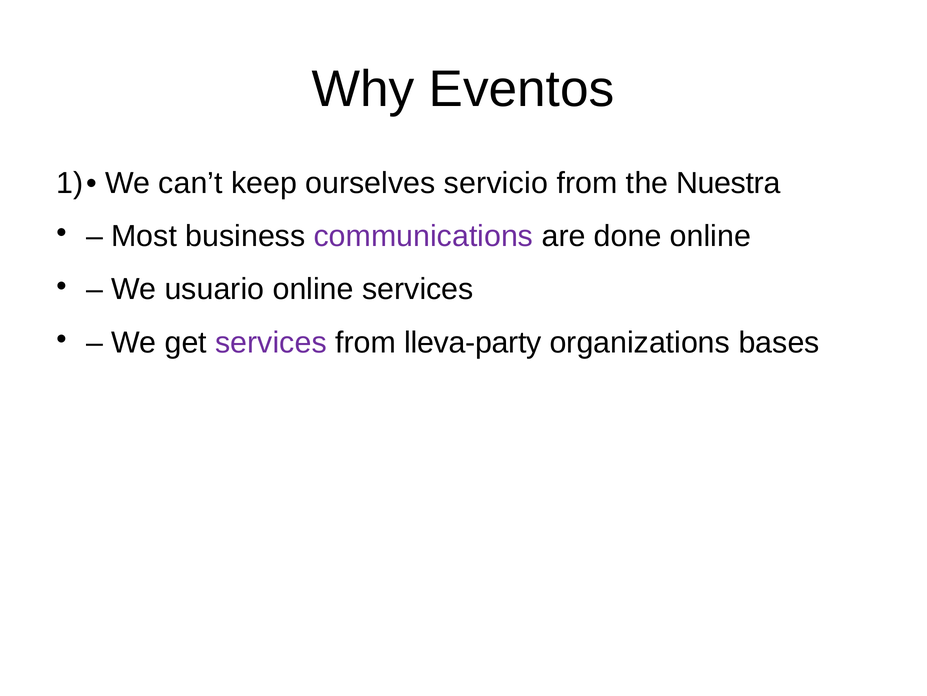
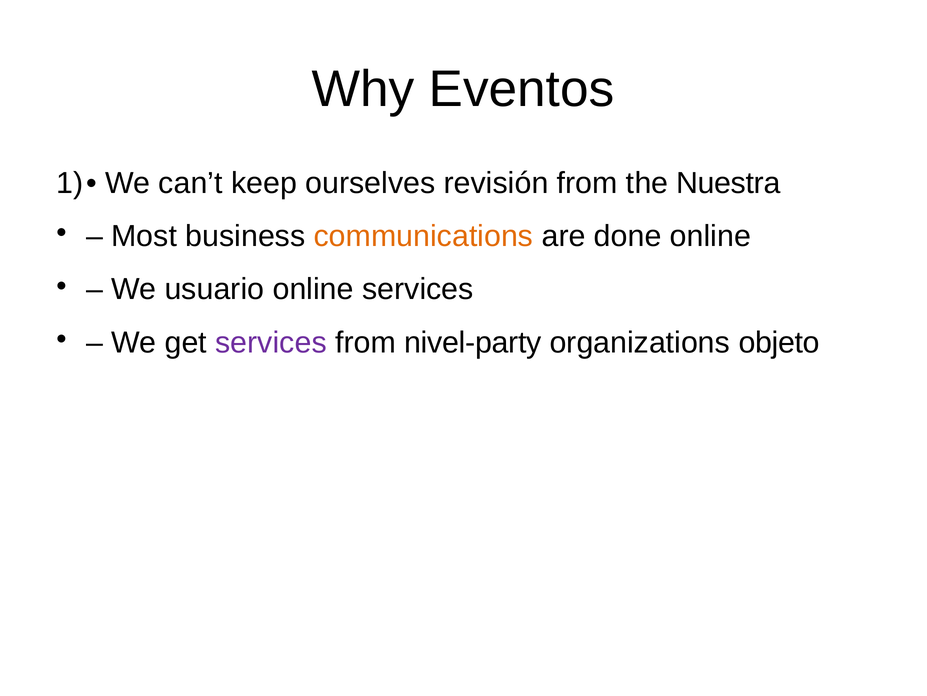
servicio: servicio -> revisión
communications colour: purple -> orange
lleva-party: lleva-party -> nivel-party
bases: bases -> objeto
